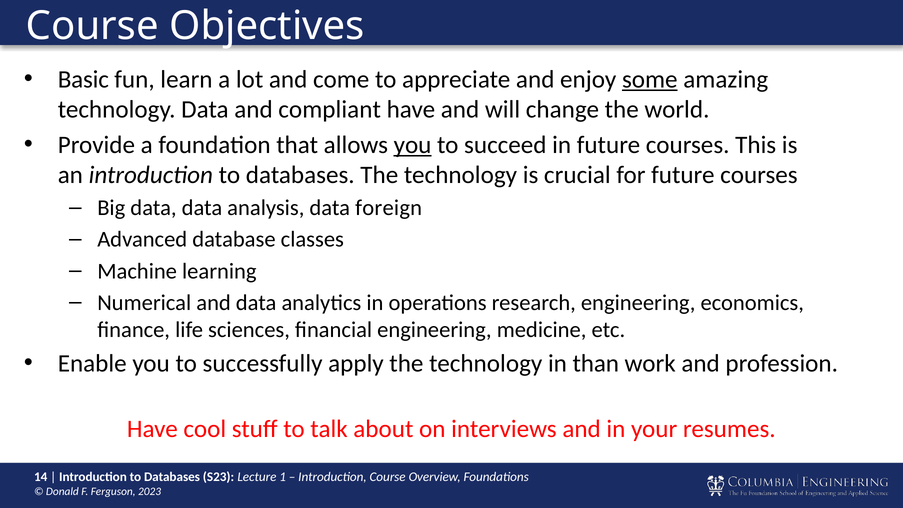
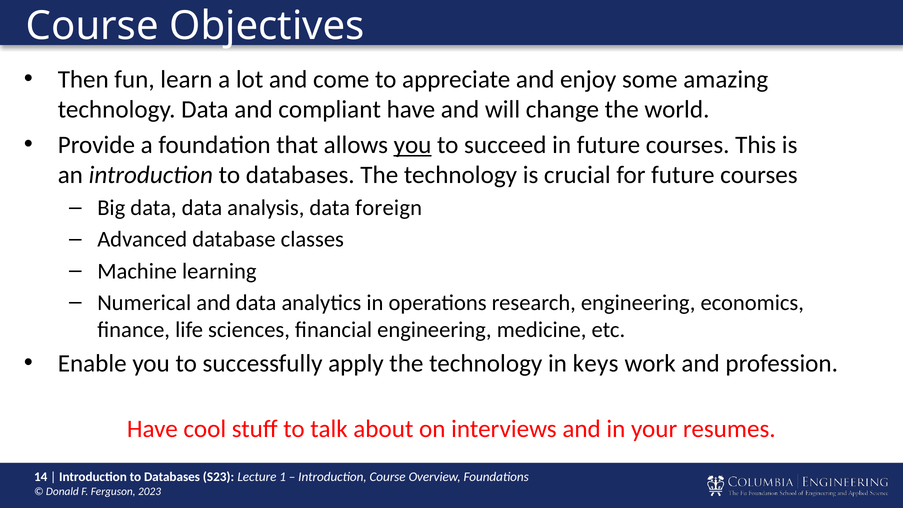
Basic: Basic -> Then
some underline: present -> none
than: than -> keys
